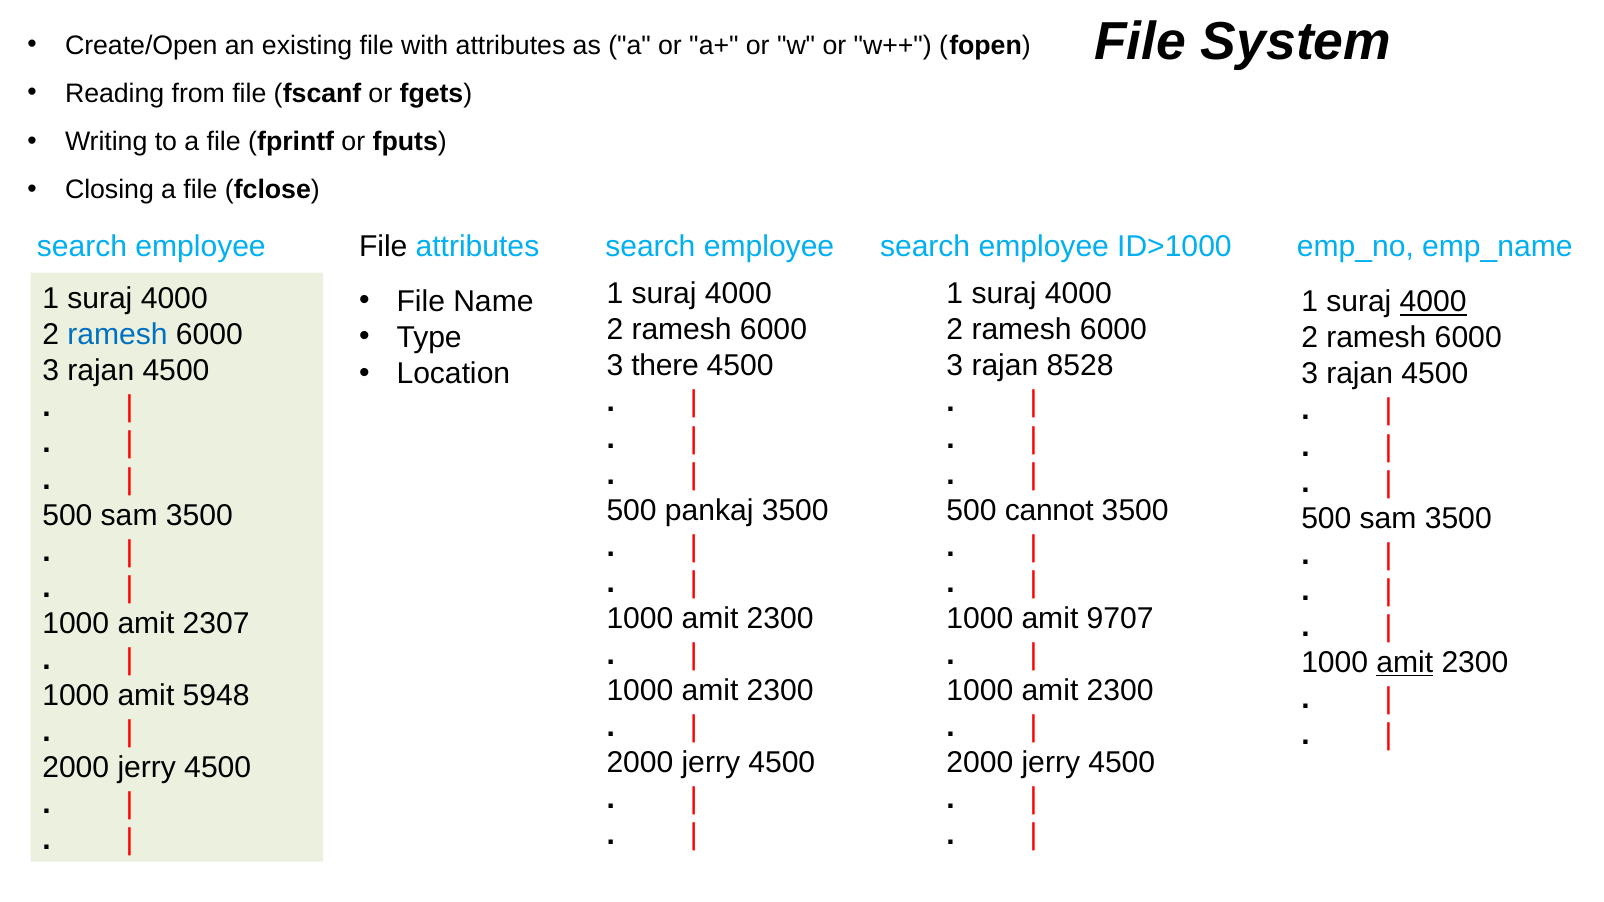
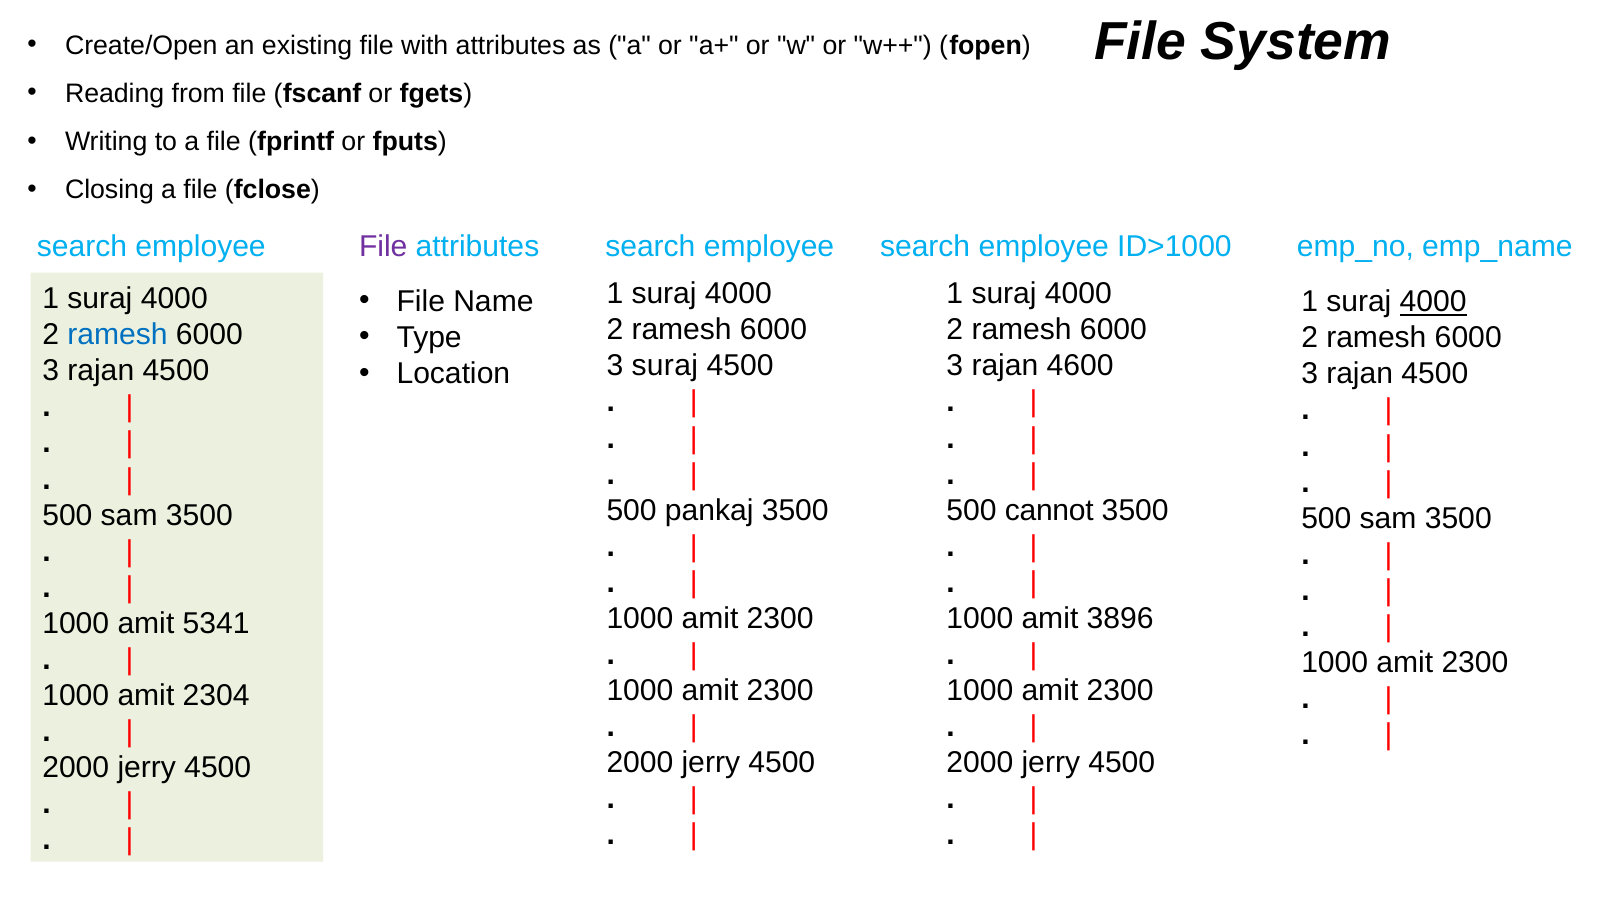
File at (383, 247) colour: black -> purple
3 there: there -> suraj
8528: 8528 -> 4600
9707: 9707 -> 3896
2307: 2307 -> 5341
amit at (1405, 663) underline: present -> none
5948: 5948 -> 2304
